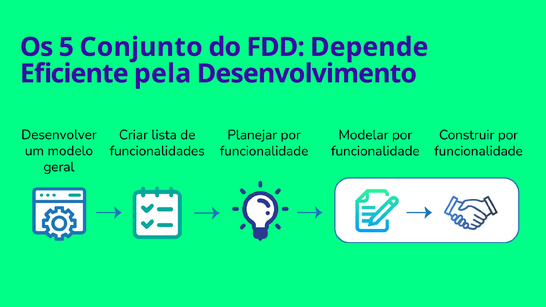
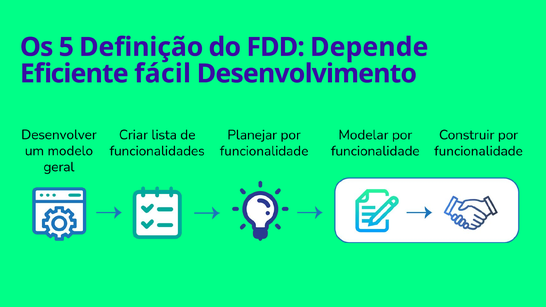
Conjunto: Conjunto -> Definição
pela: pela -> fácil
